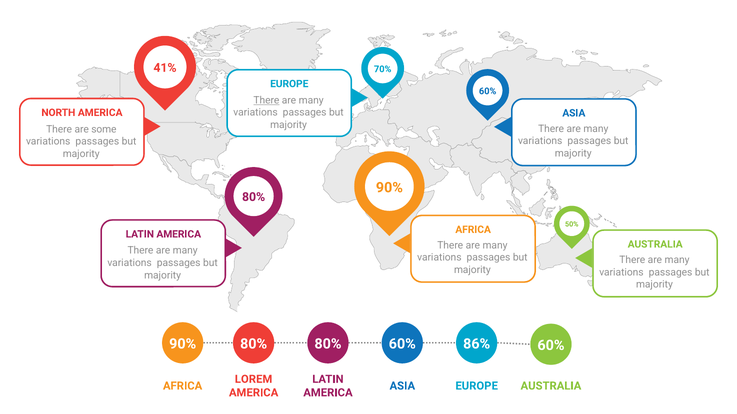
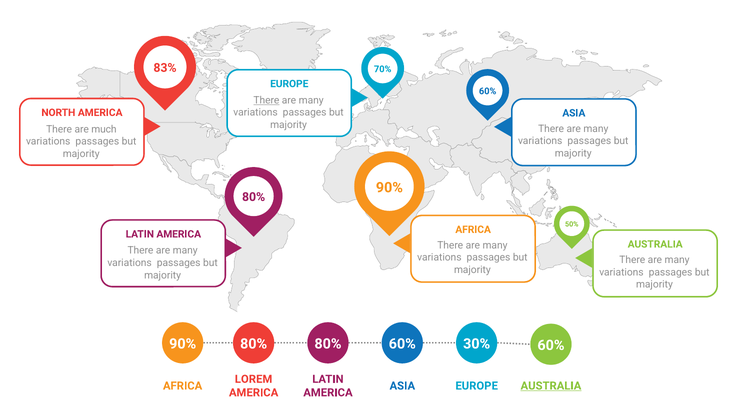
41%: 41% -> 83%
some: some -> much
86%: 86% -> 30%
AUSTRALIA at (551, 386) underline: none -> present
